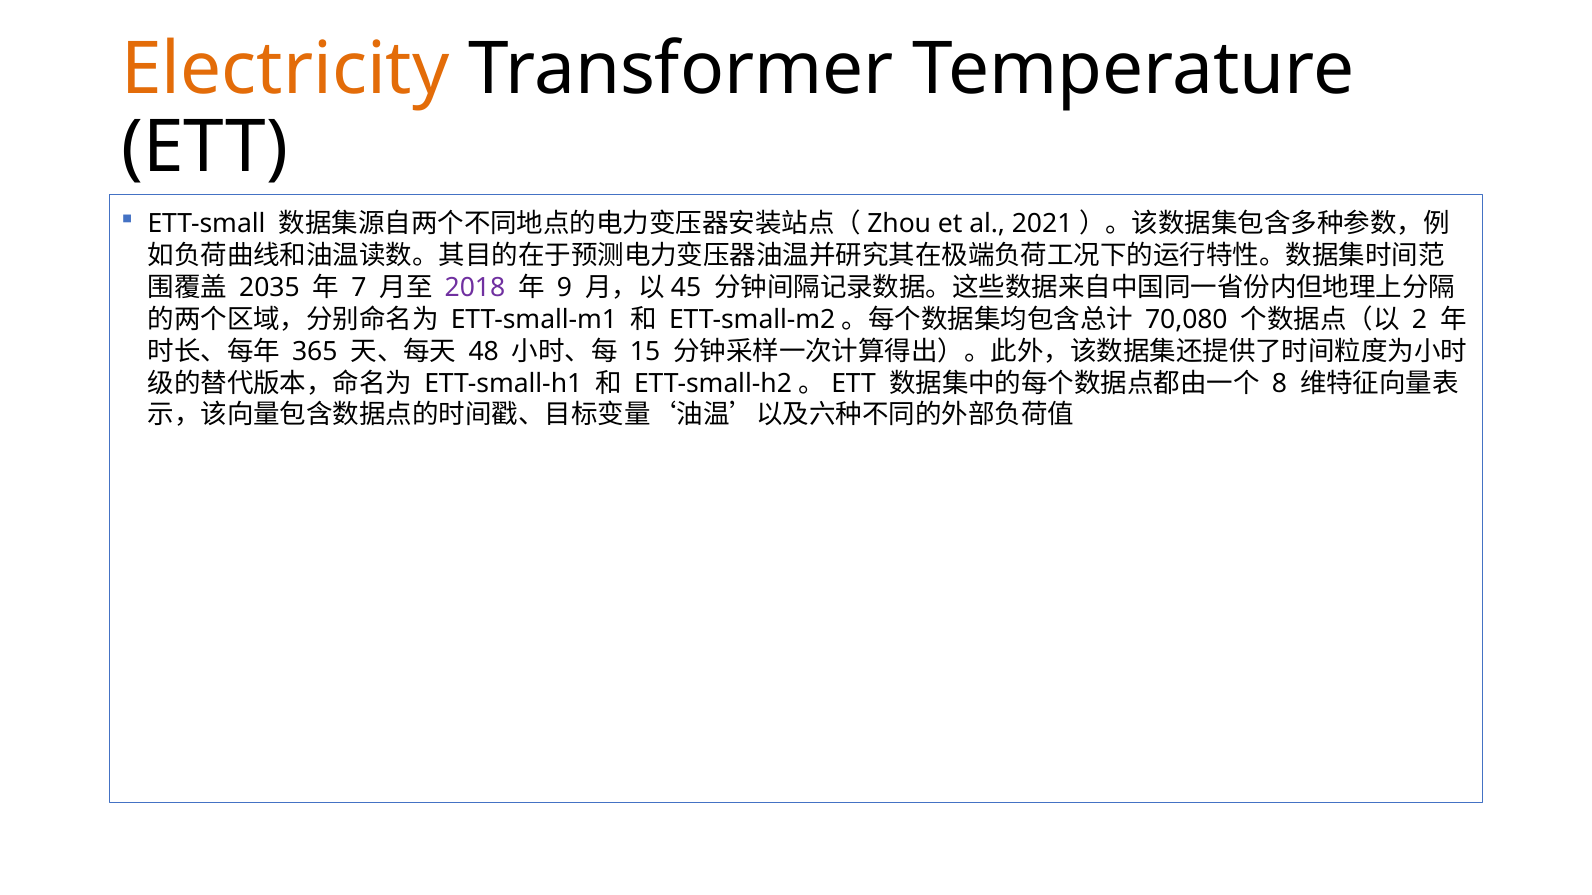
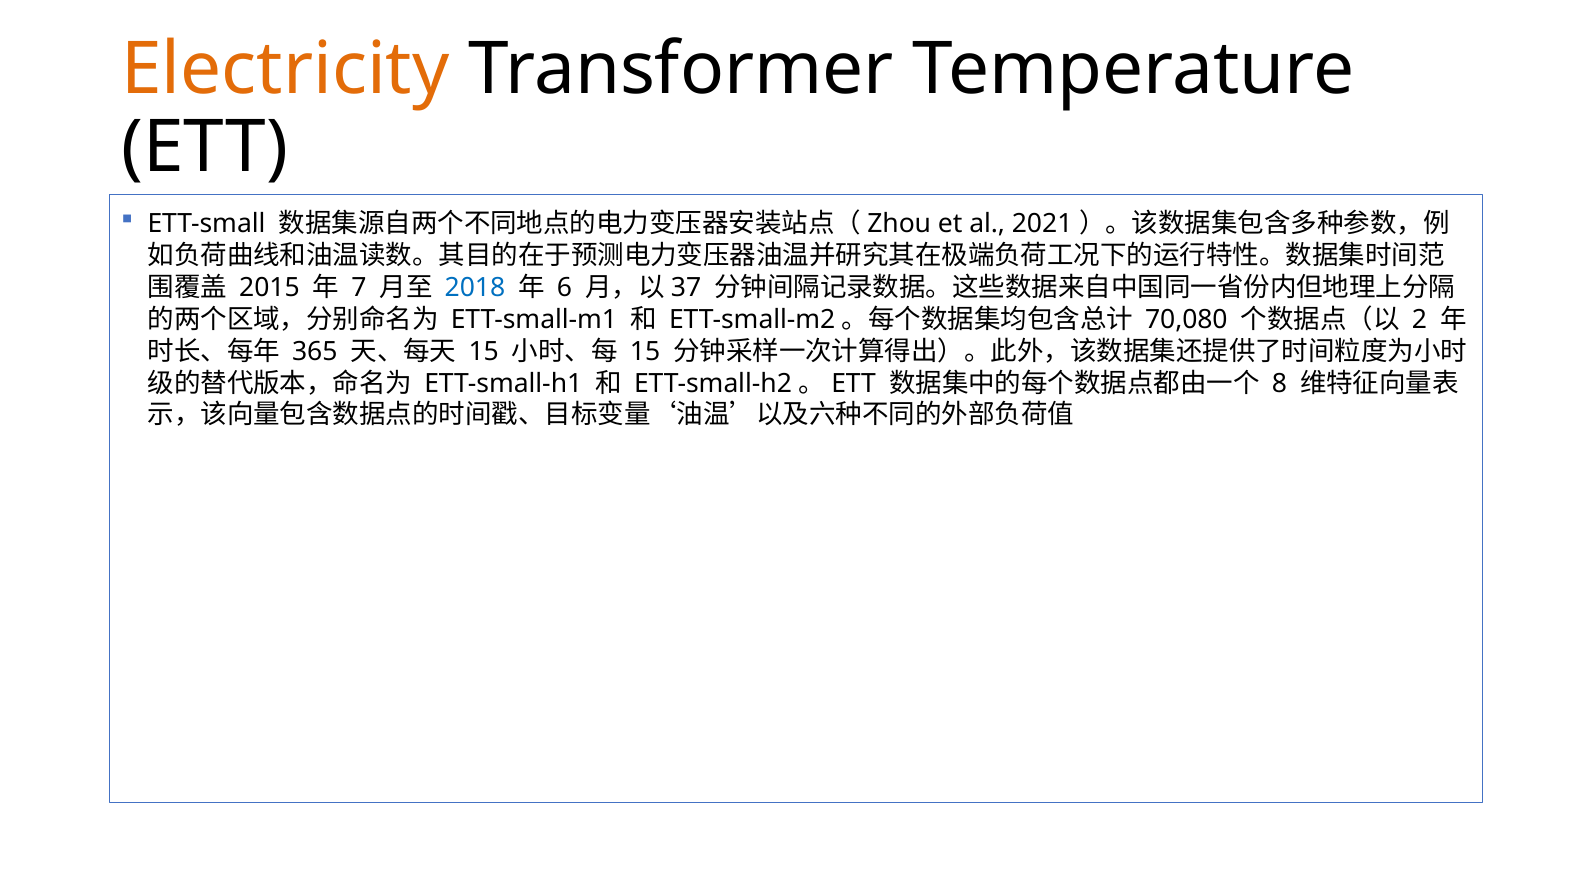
2035: 2035 -> 2015
2018 colour: purple -> blue
9: 9 -> 6
45: 45 -> 37
48 at (484, 352): 48 -> 15
